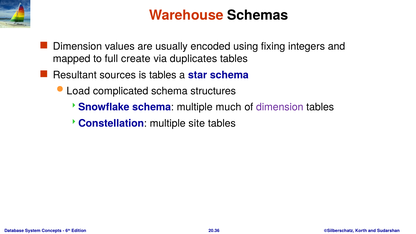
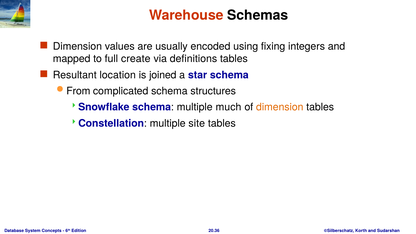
duplicates: duplicates -> definitions
sources: sources -> location
is tables: tables -> joined
Load: Load -> From
dimension at (280, 107) colour: purple -> orange
